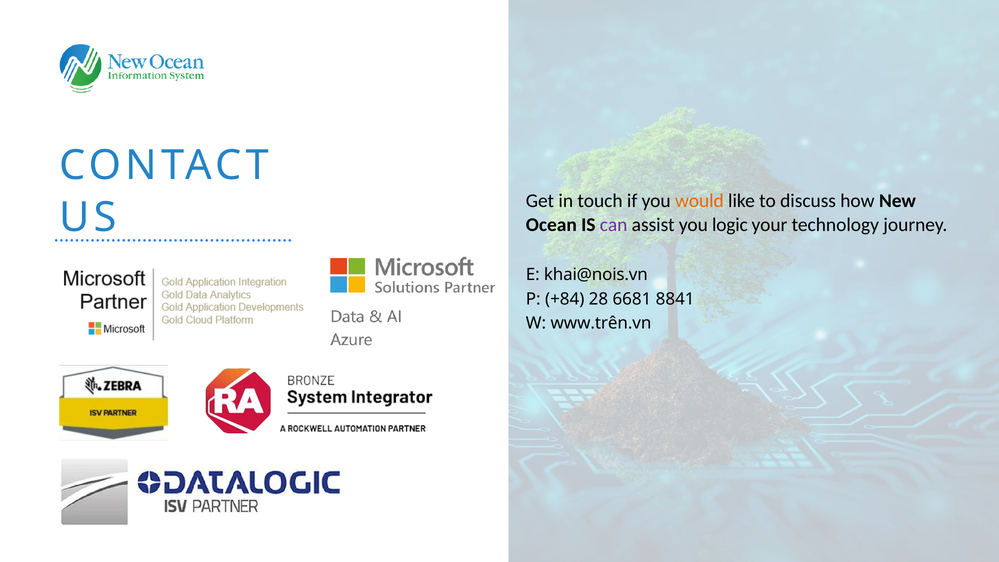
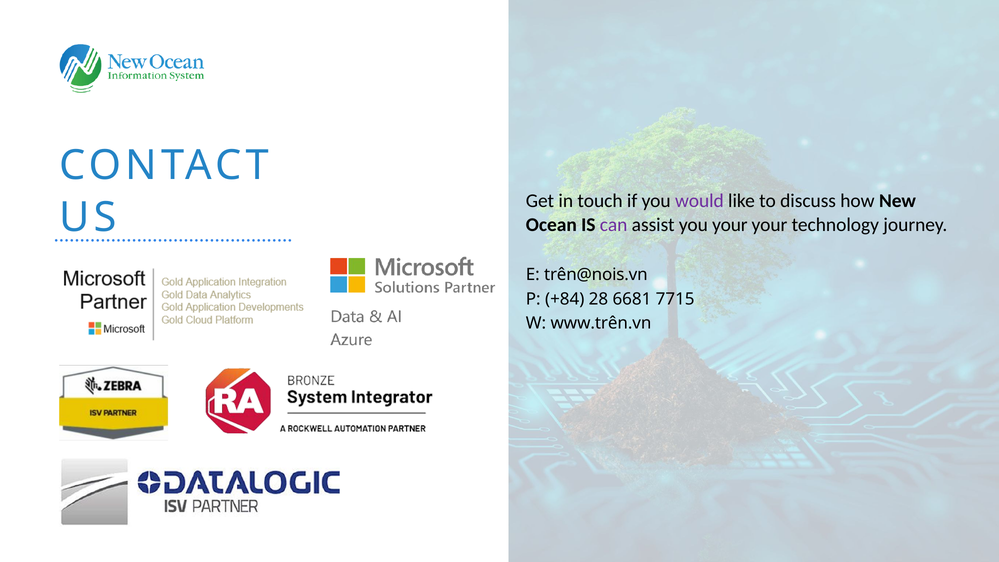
would colour: orange -> purple
you logic: logic -> your
khai@nois.vn: khai@nois.vn -> trên@nois.vn
8841: 8841 -> 7715
